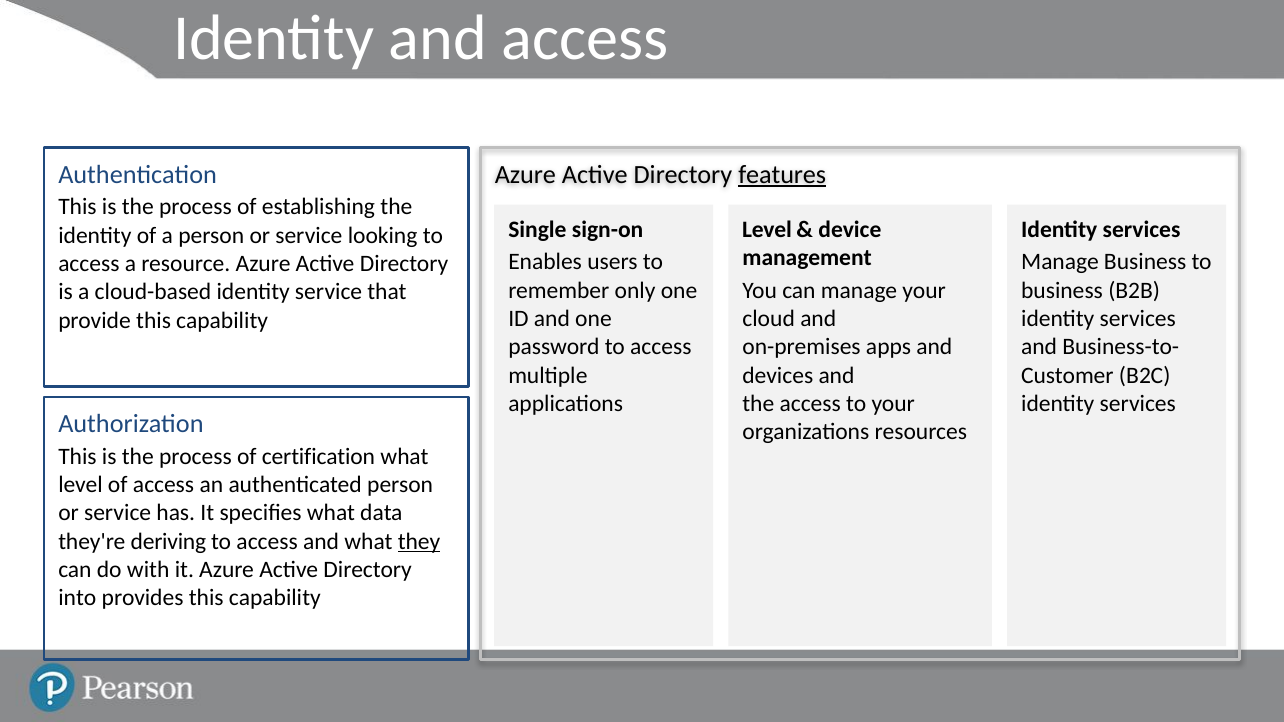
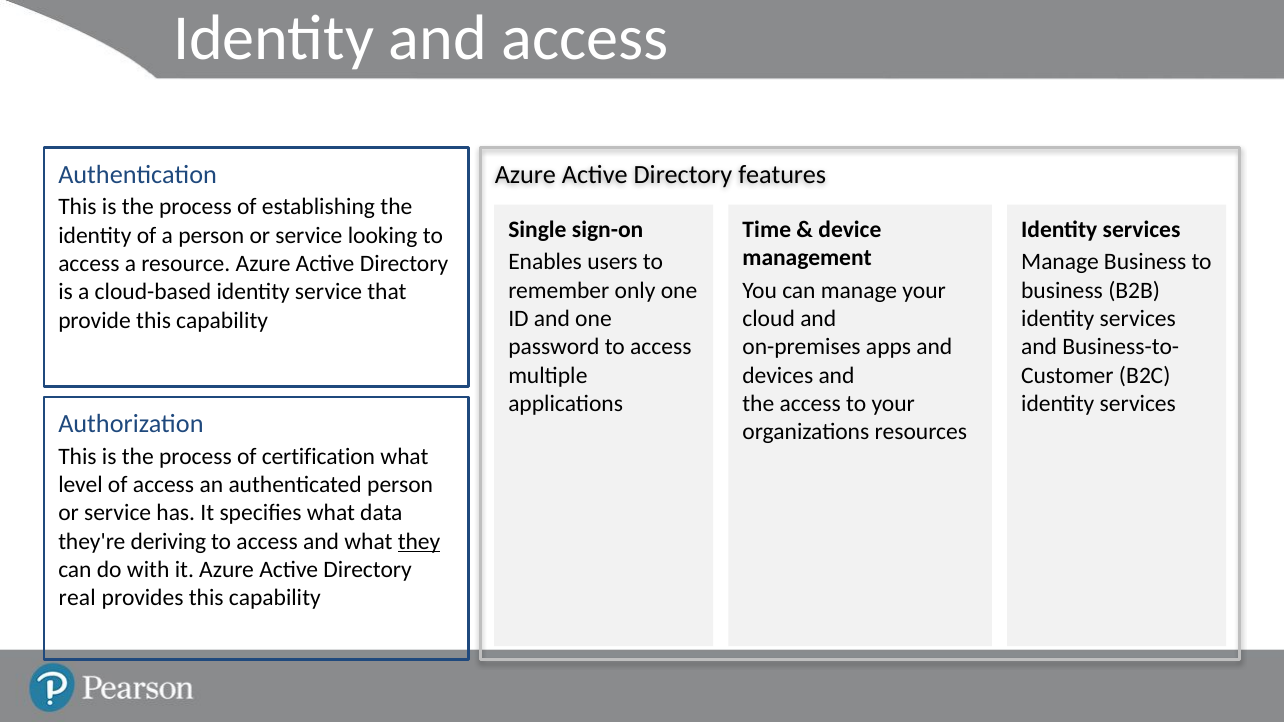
features underline: present -> none
Level at (767, 230): Level -> Time
into: into -> real
